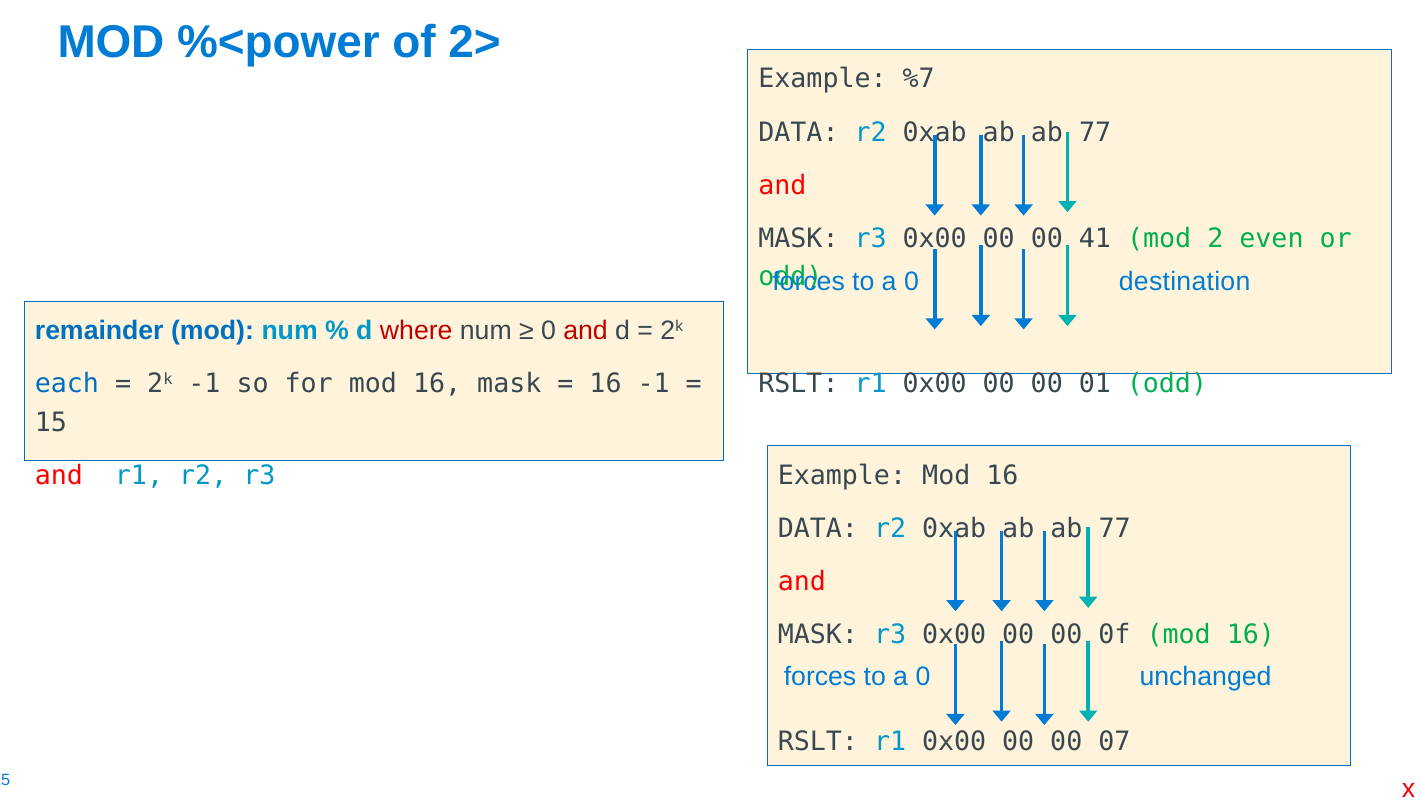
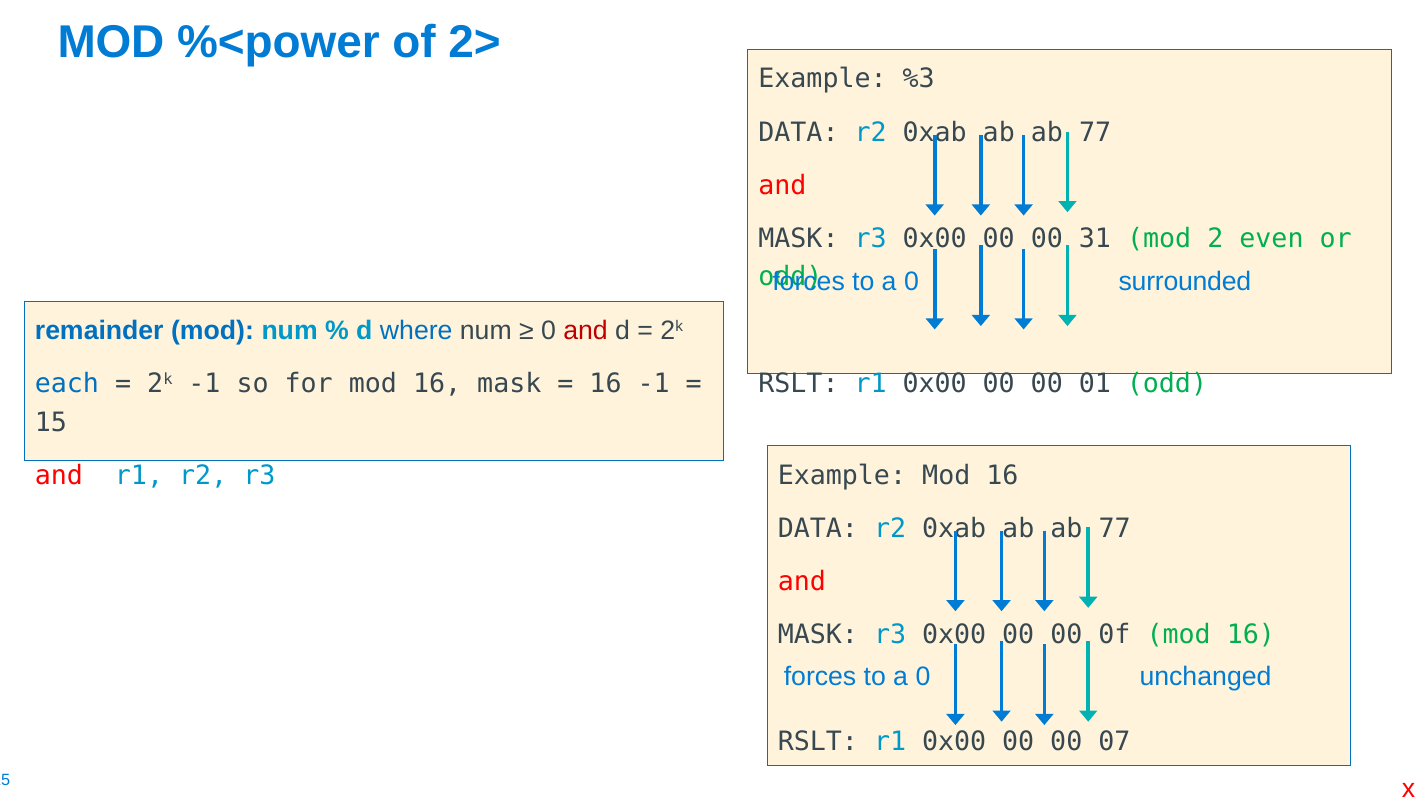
%7: %7 -> %3
41: 41 -> 31
destination: destination -> surrounded
where colour: red -> blue
